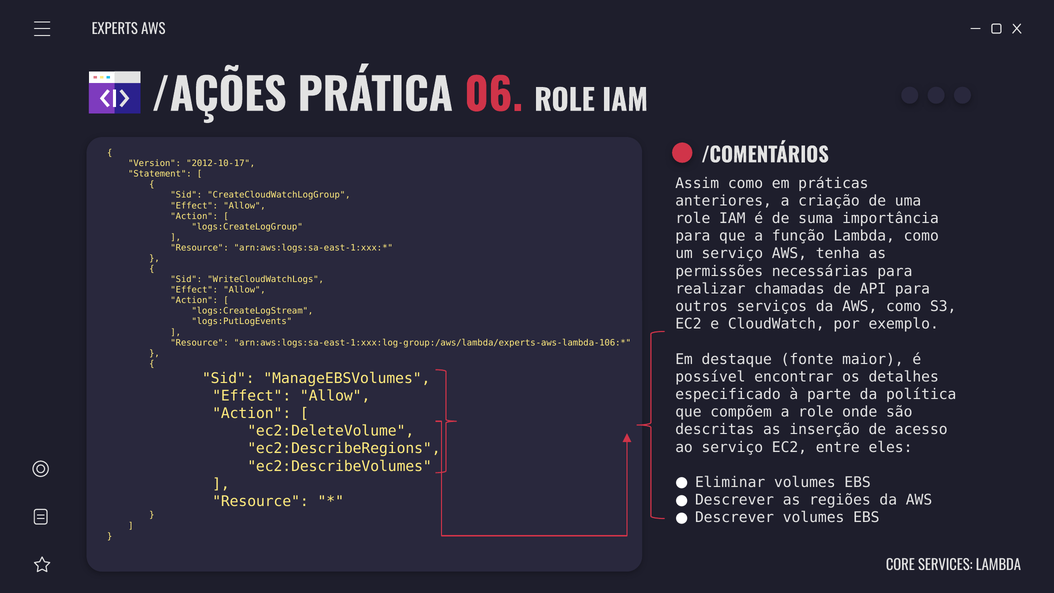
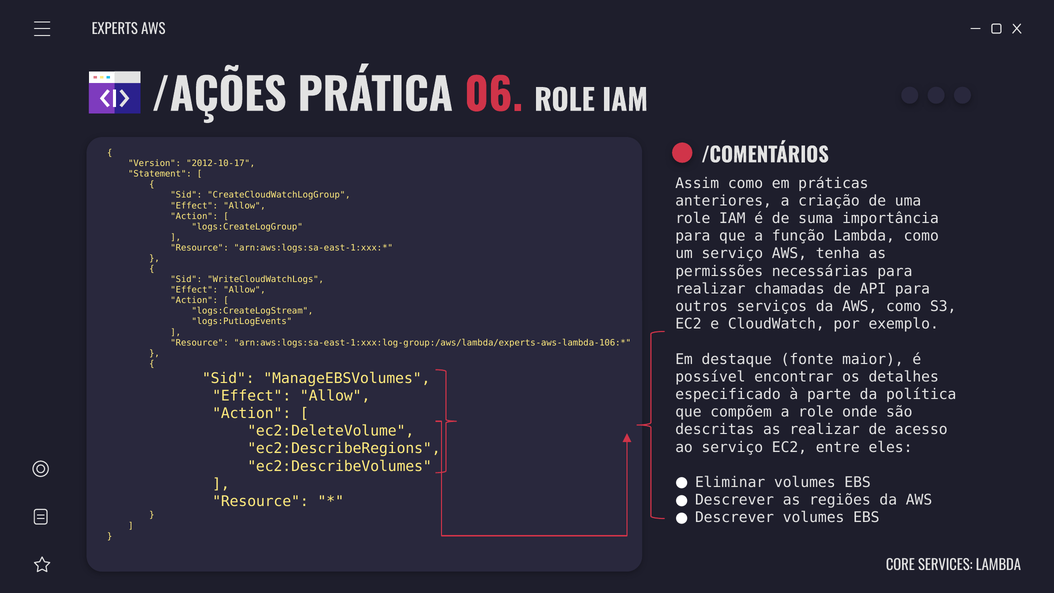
as inserção: inserção -> realizar
